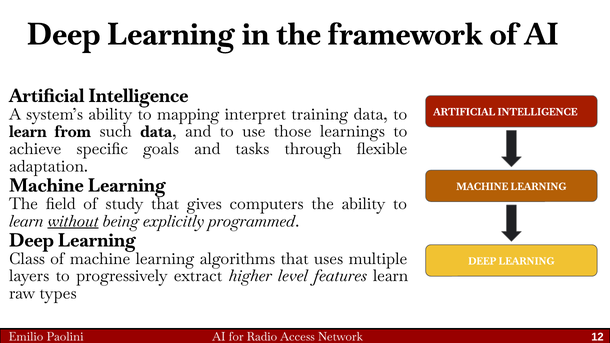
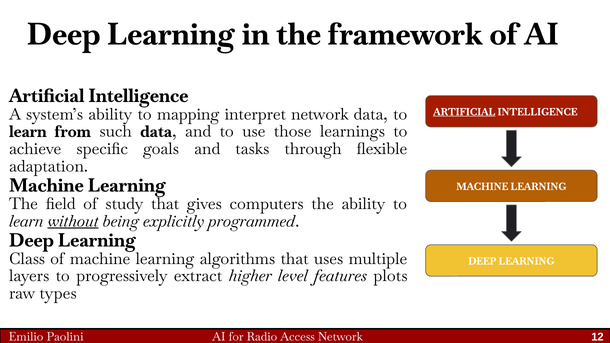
interpret training: training -> network
ARTIFICIAL at (464, 112) underline: none -> present
features learn: learn -> plots
